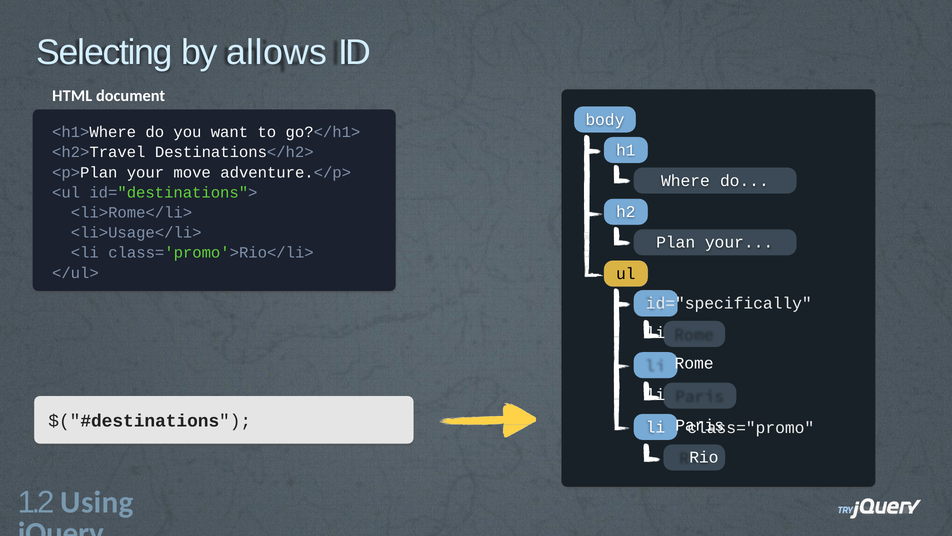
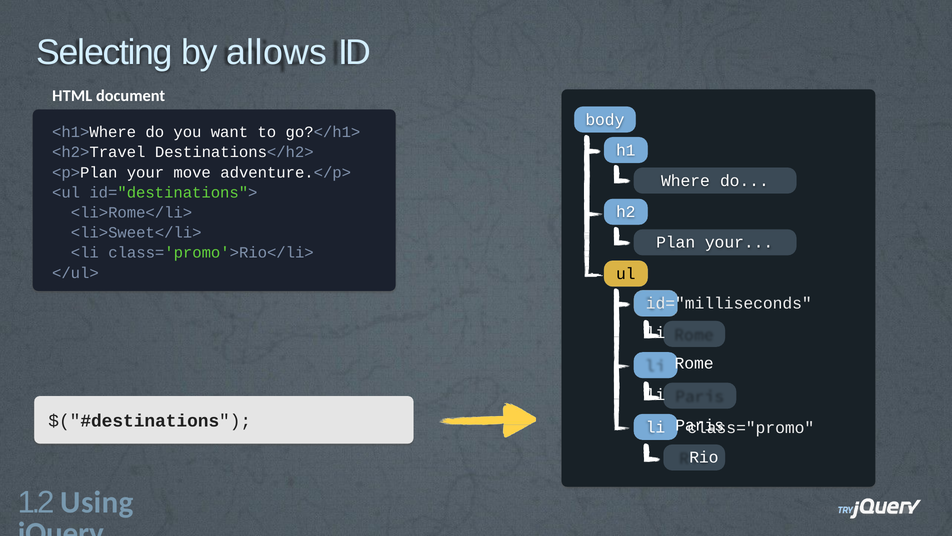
<li>Usage</li>: <li>Usage</li> -> <li>Sweet</li>
id="specifically: id="specifically -> id="milliseconds
